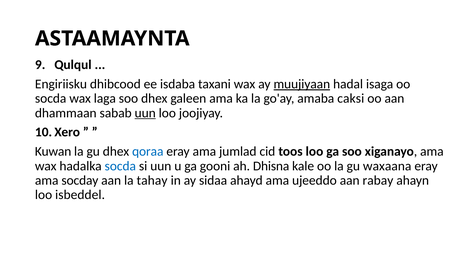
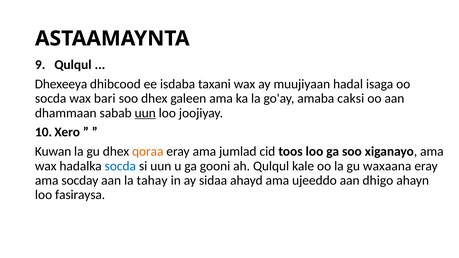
Engiriisku: Engiriisku -> Dhexeeya
muujiyaan underline: present -> none
laga: laga -> bari
qoraa colour: blue -> orange
ah Dhisna: Dhisna -> Qulqul
rabay: rabay -> dhigo
isbeddel: isbeddel -> fasiraysa
